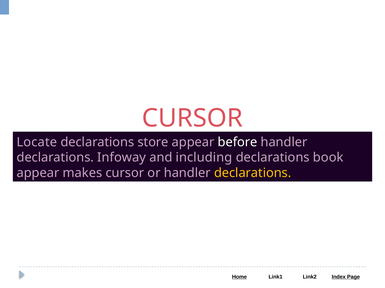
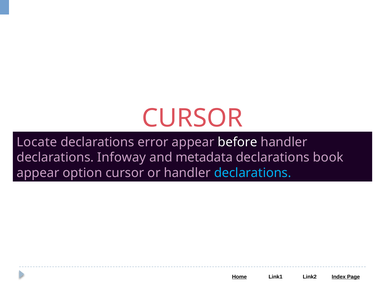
store: store -> error
including: including -> metadata
makes: makes -> option
declarations at (253, 173) colour: yellow -> light blue
